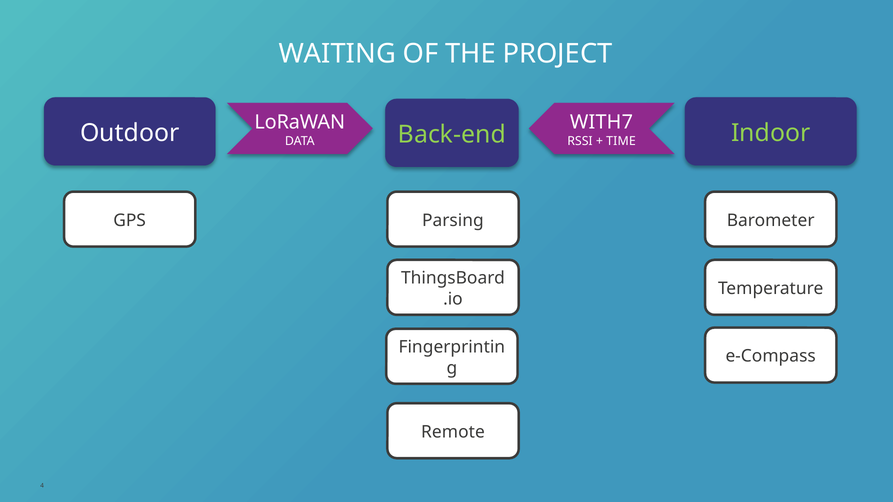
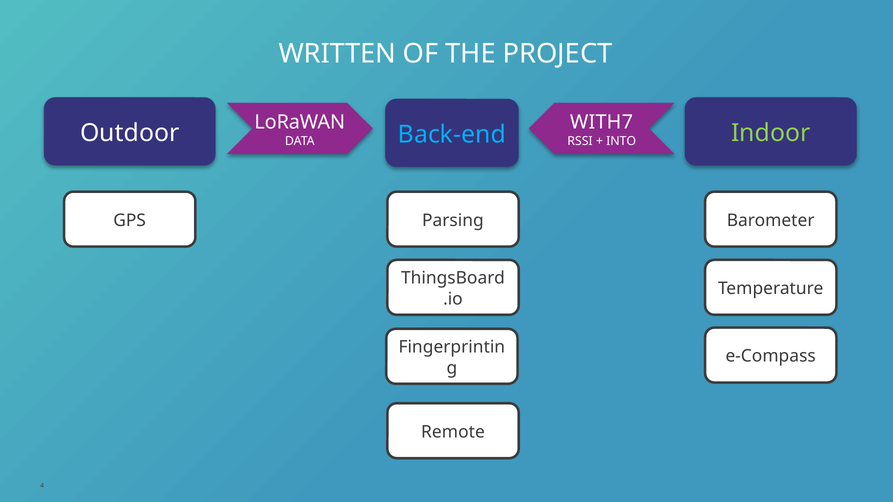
WAITING: WAITING -> WRITTEN
Back-end colour: light green -> light blue
TIME: TIME -> INTO
